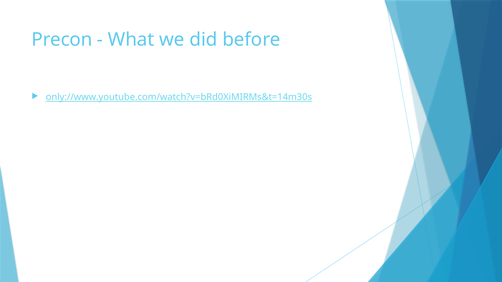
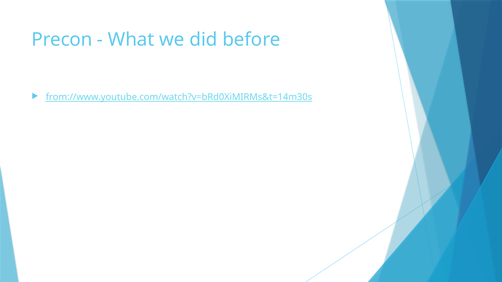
only://www.youtube.com/watch?v=bRd0XiMIRMs&t=14m30s: only://www.youtube.com/watch?v=bRd0XiMIRMs&t=14m30s -> from://www.youtube.com/watch?v=bRd0XiMIRMs&t=14m30s
